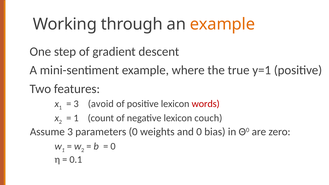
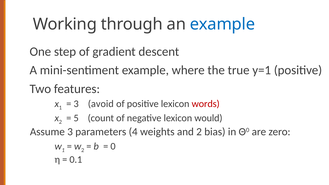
example at (222, 24) colour: orange -> blue
1 at (76, 118): 1 -> 5
couch: couch -> would
parameters 0: 0 -> 4
and 0: 0 -> 2
